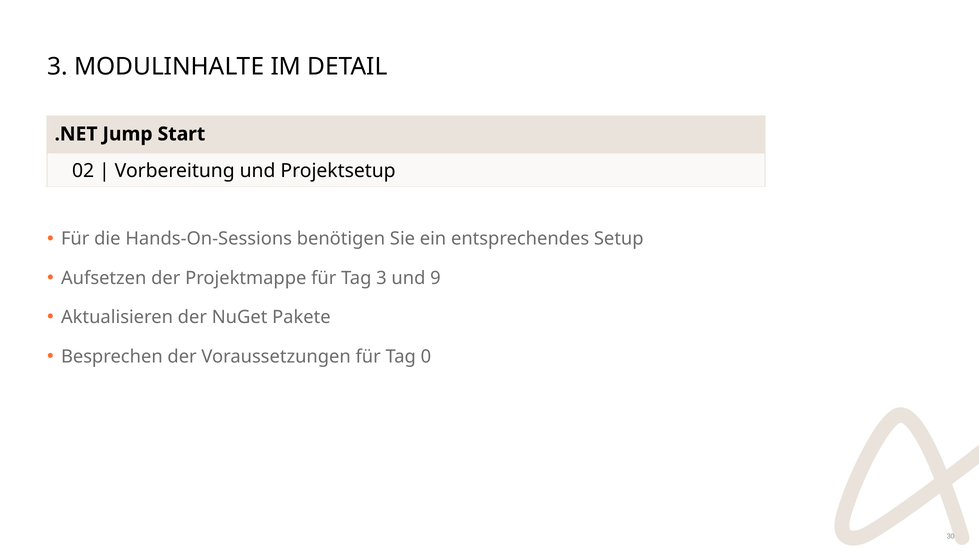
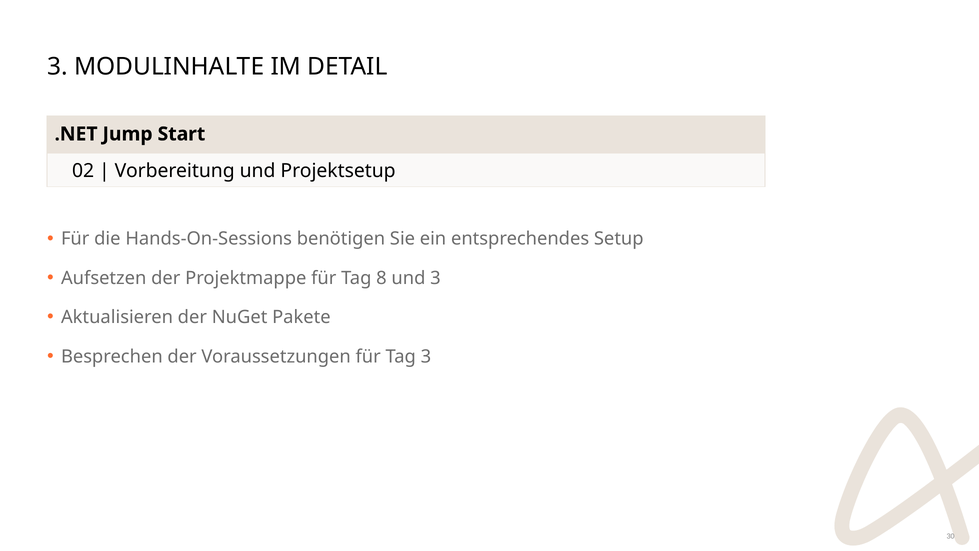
Tag 3: 3 -> 8
und 9: 9 -> 3
Tag 0: 0 -> 3
